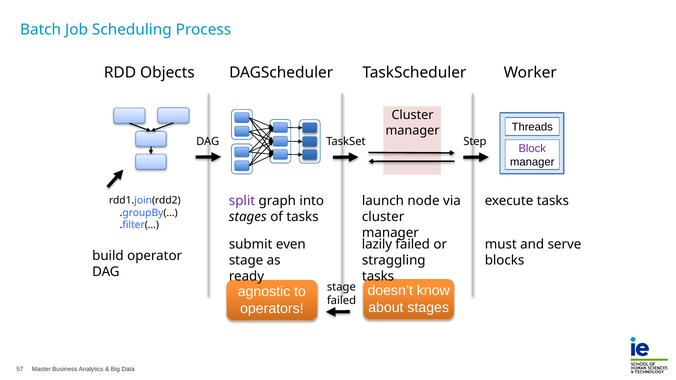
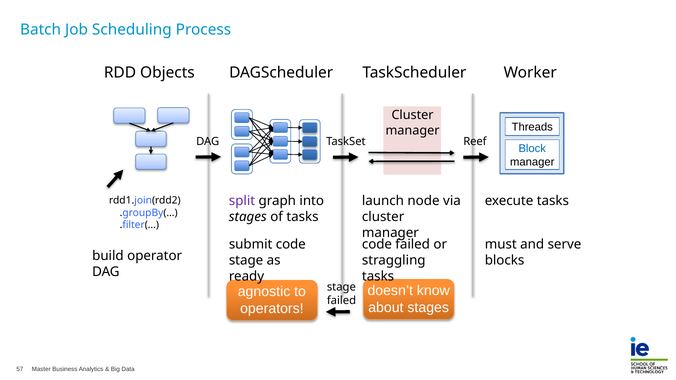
Step: Step -> Reef
Block colour: purple -> blue
submit even: even -> code
lazily at (377, 245): lazily -> code
